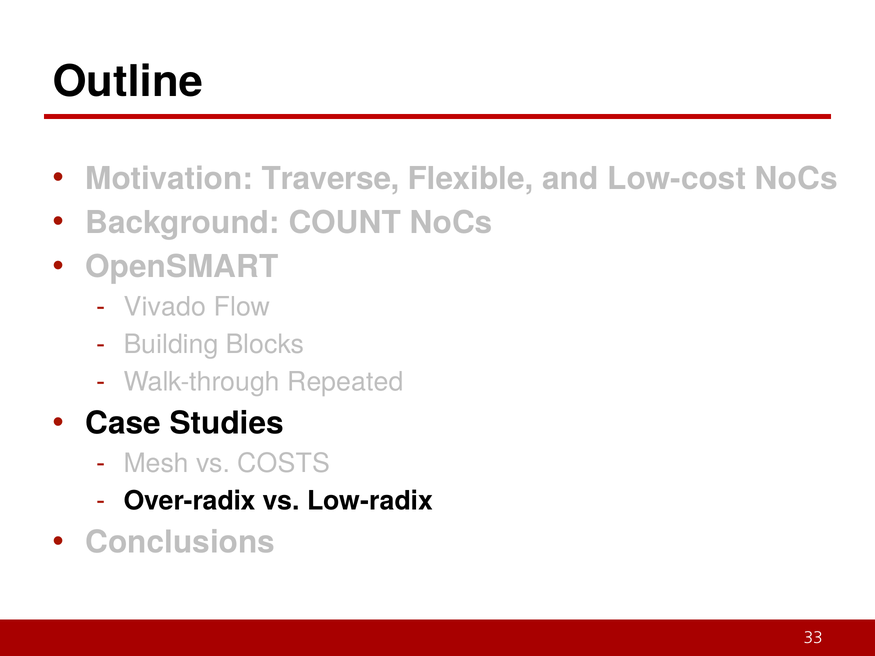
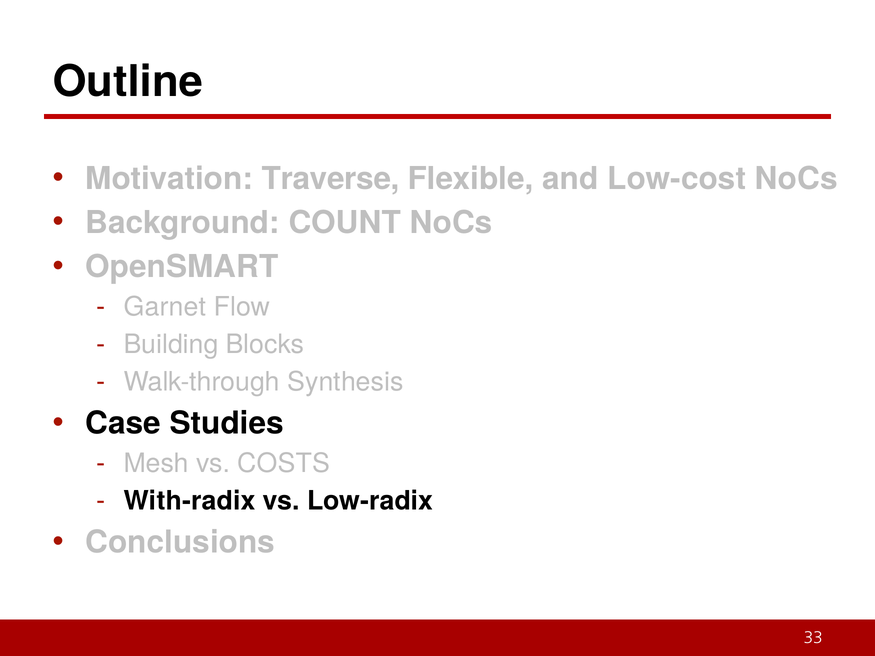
Vivado: Vivado -> Garnet
Repeated: Repeated -> Synthesis
Over-radix: Over-radix -> With-radix
